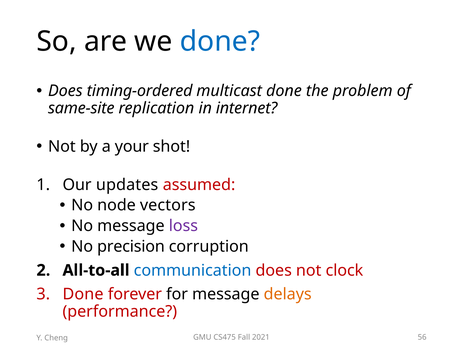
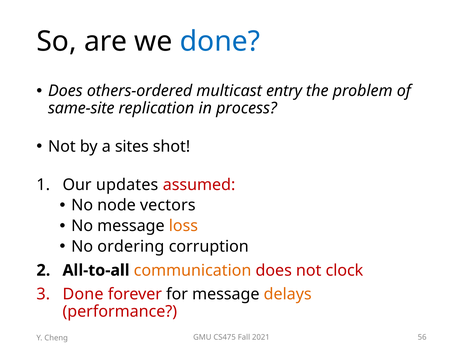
timing-ordered: timing-ordered -> others-ordered
multicast done: done -> entry
internet: internet -> process
your: your -> sites
loss colour: purple -> orange
precision: precision -> ordering
communication colour: blue -> orange
